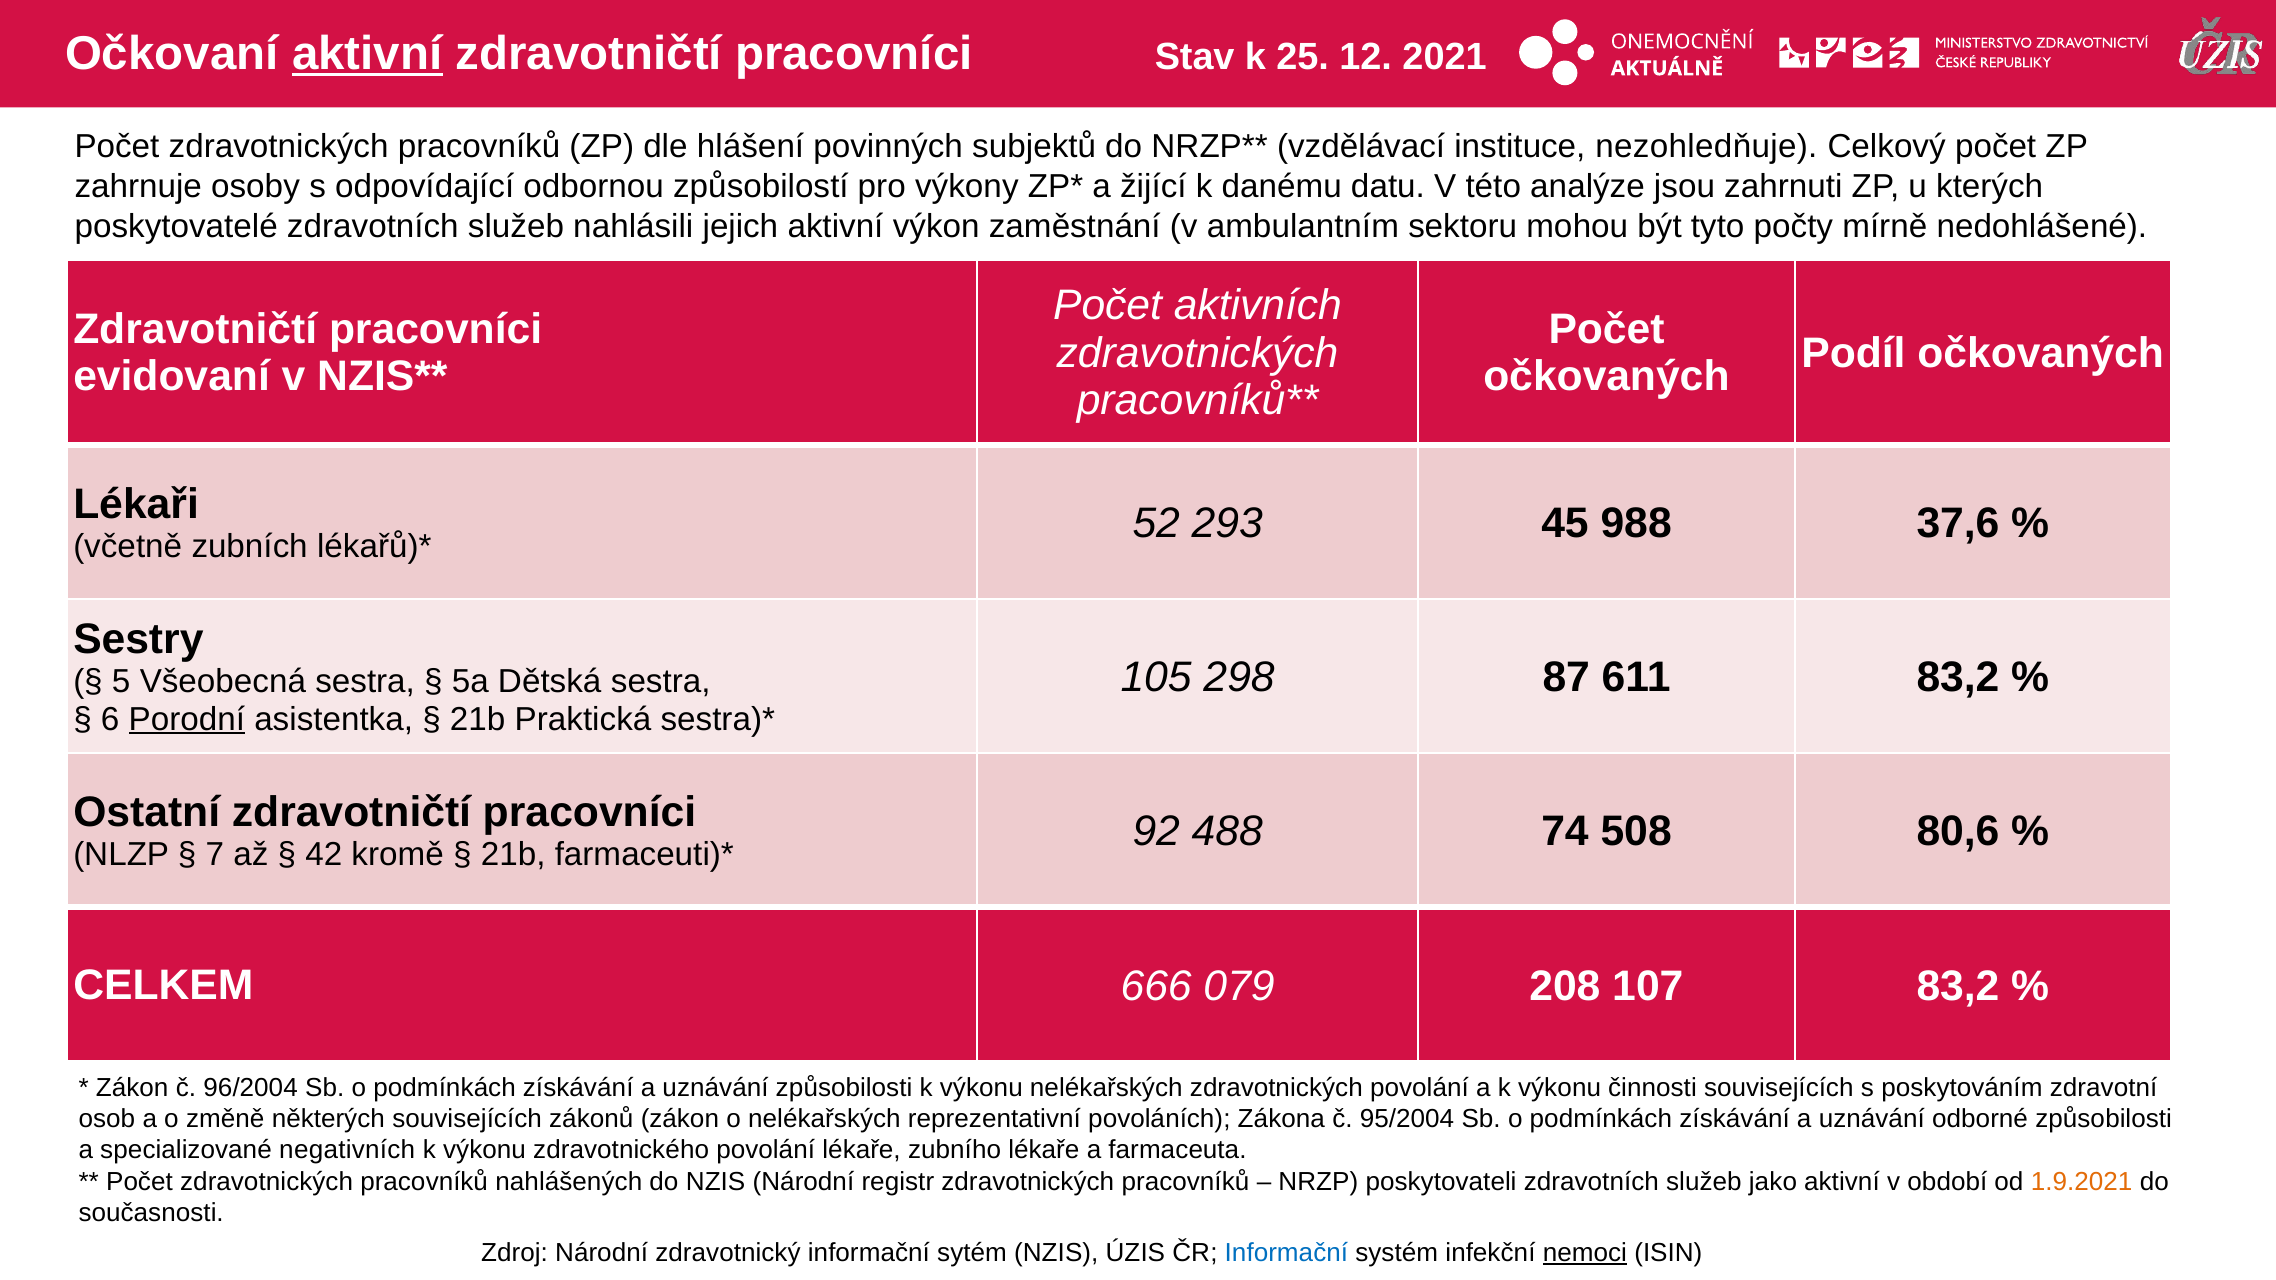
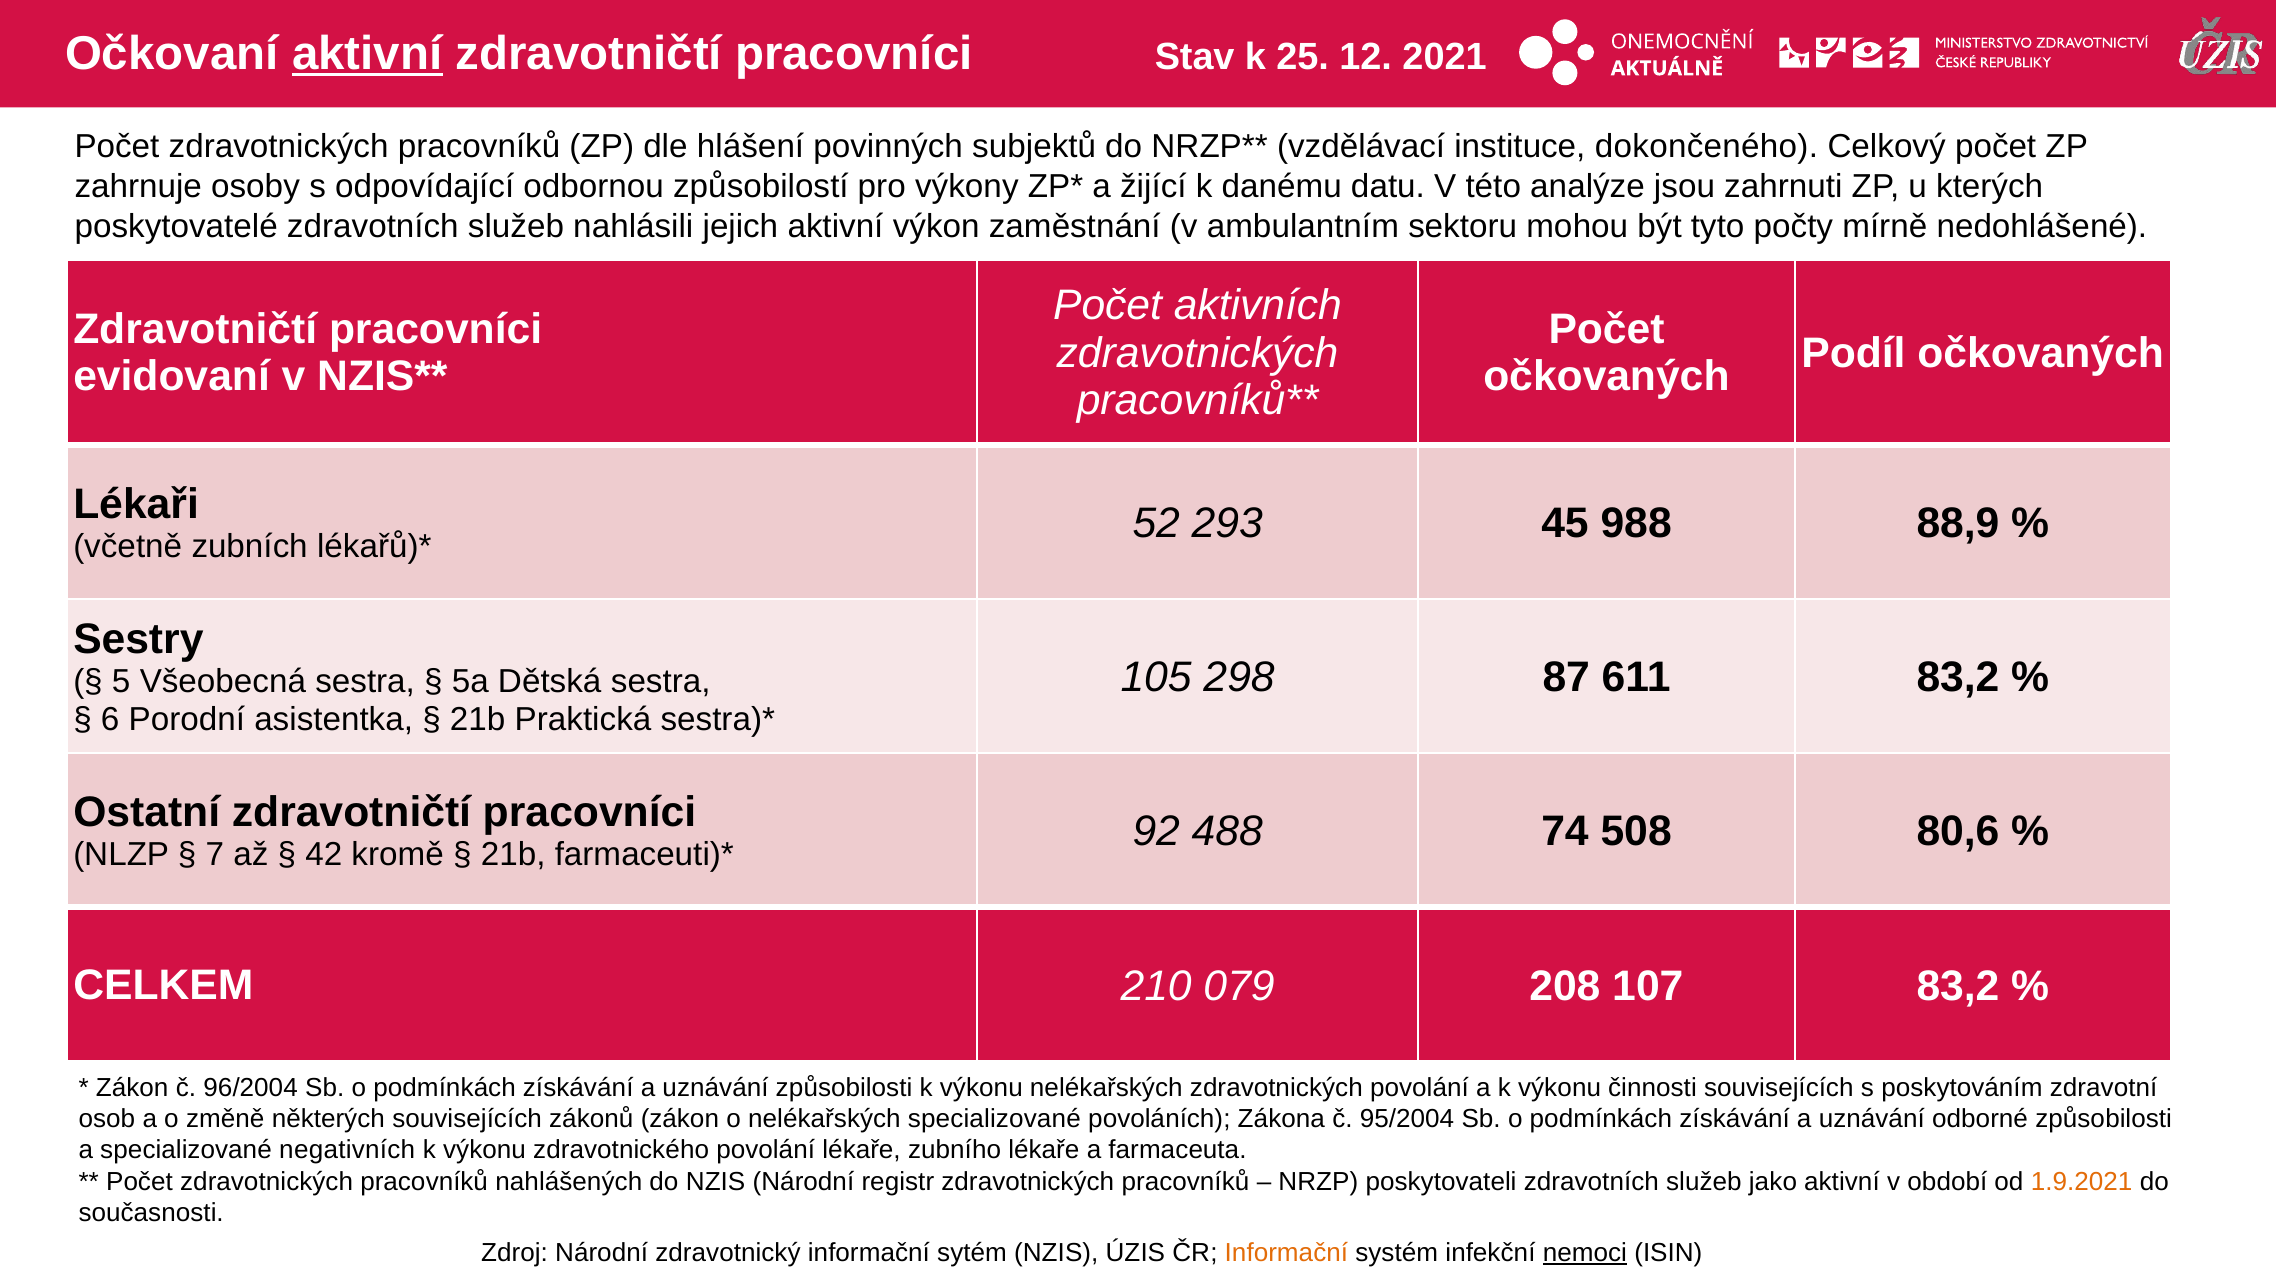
nezohledňuje: nezohledňuje -> dokončeného
37,6: 37,6 -> 88,9
Porodní underline: present -> none
666: 666 -> 210
nelékařských reprezentativní: reprezentativní -> specializované
Informační at (1286, 1253) colour: blue -> orange
